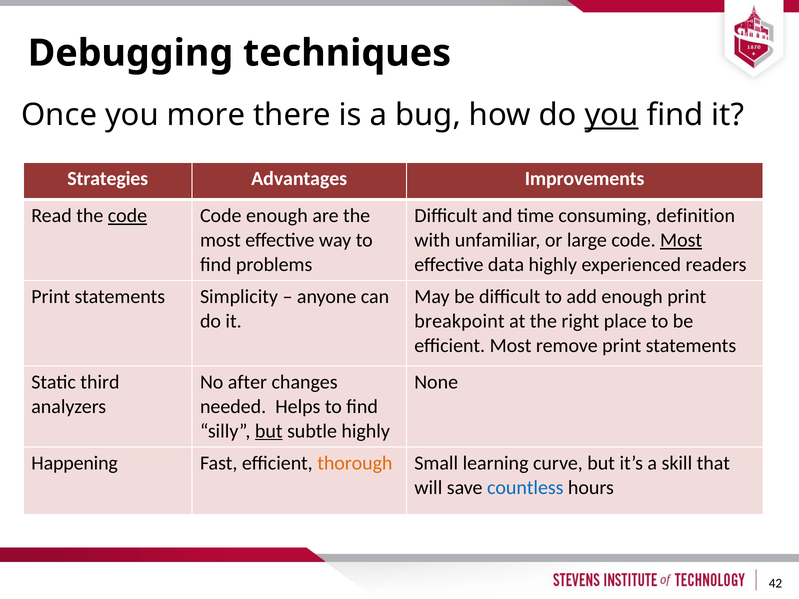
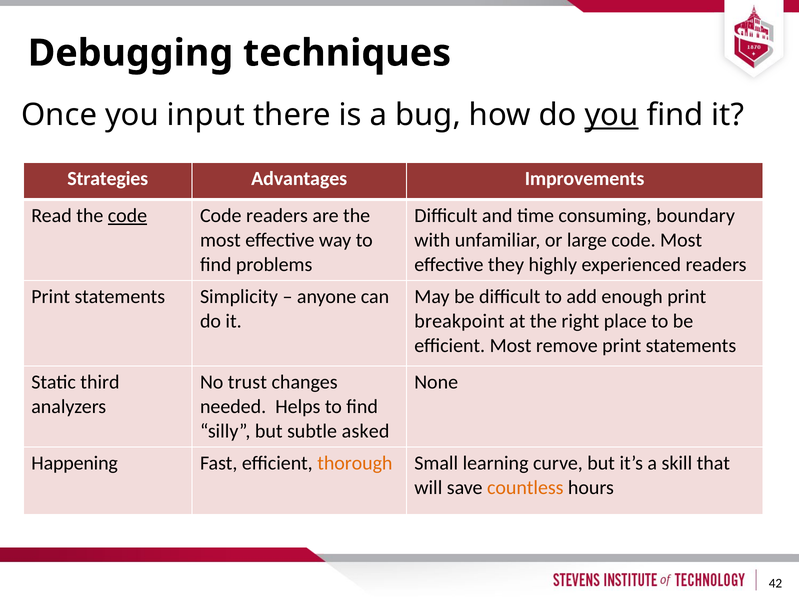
more: more -> input
Code enough: enough -> readers
definition: definition -> boundary
Most at (681, 240) underline: present -> none
data: data -> they
after: after -> trust
but at (269, 431) underline: present -> none
subtle highly: highly -> asked
countless colour: blue -> orange
